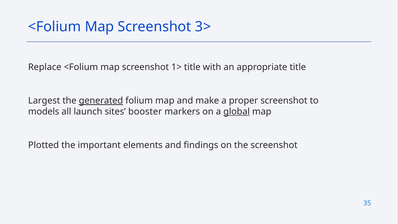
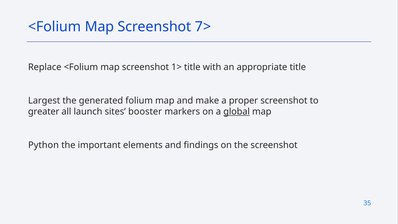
3>: 3> -> 7>
generated underline: present -> none
models: models -> greater
Plotted: Plotted -> Python
